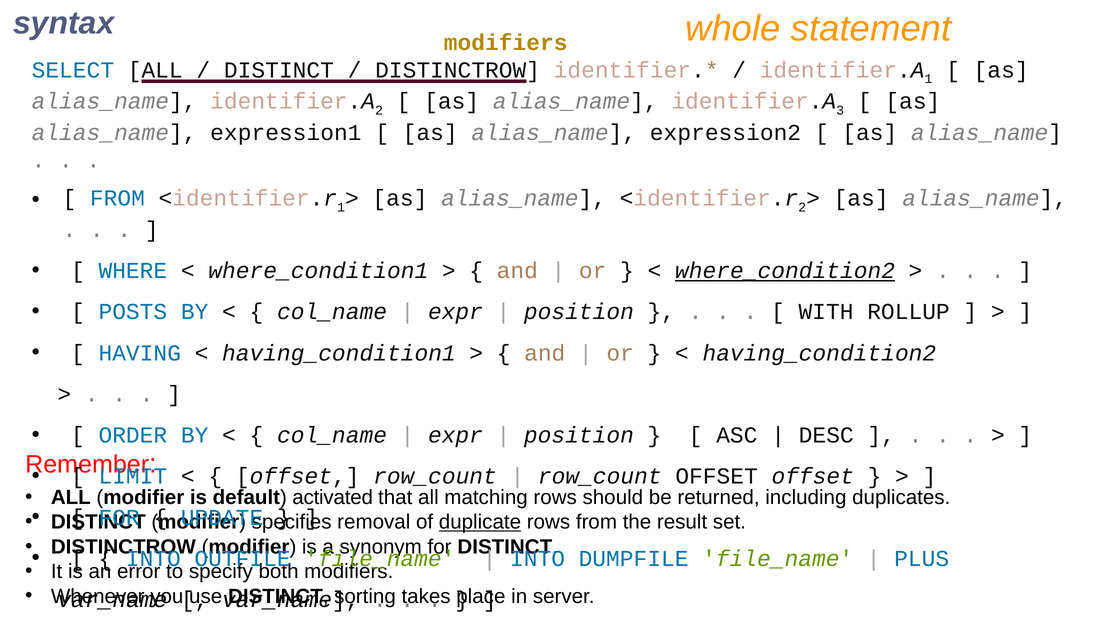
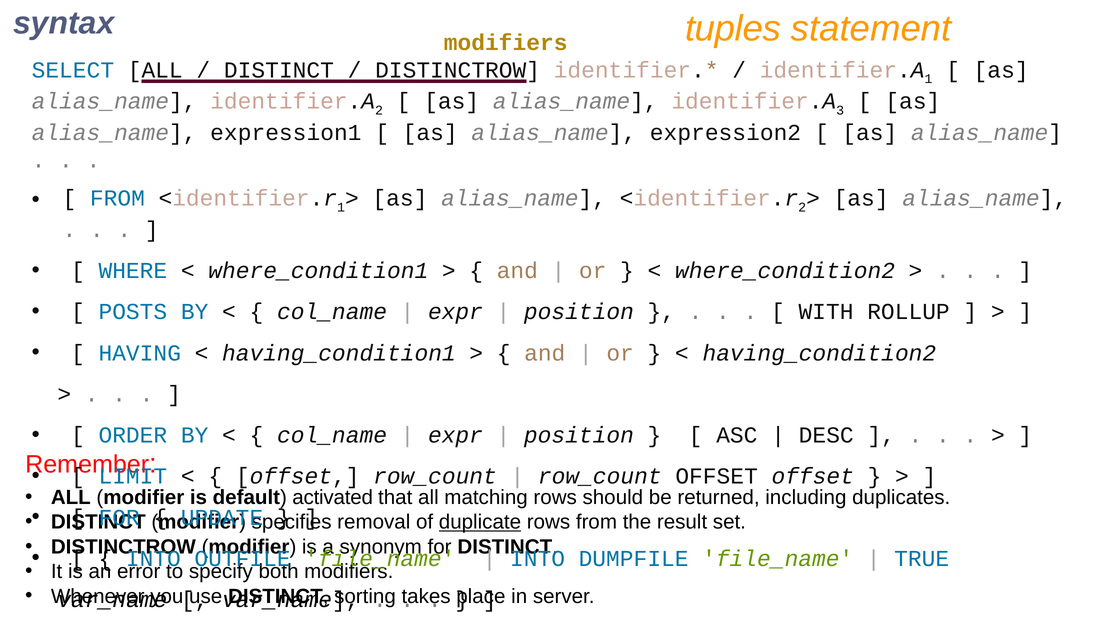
whole: whole -> tuples
where_condition2 underline: present -> none
PLUS: PLUS -> TRUE
